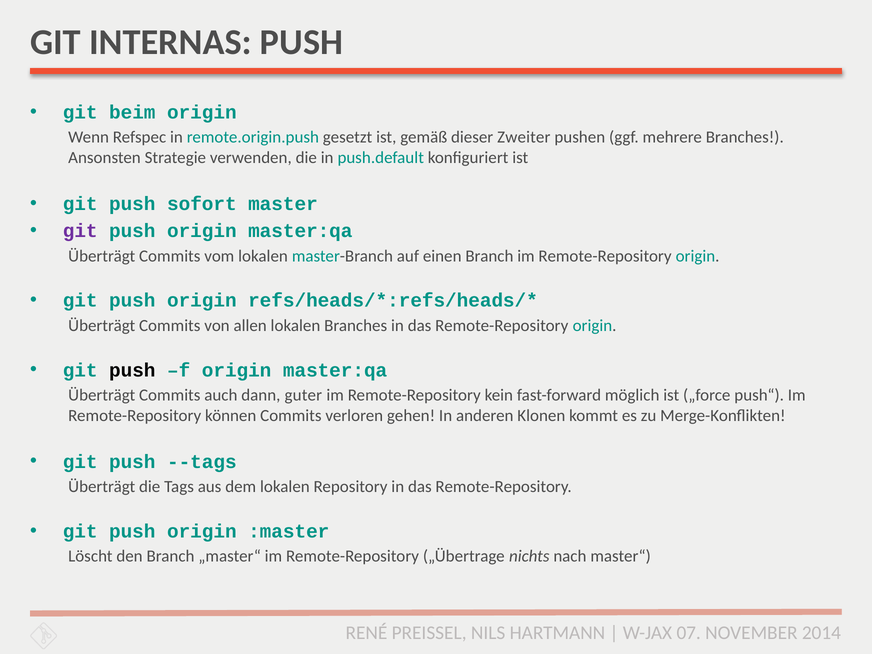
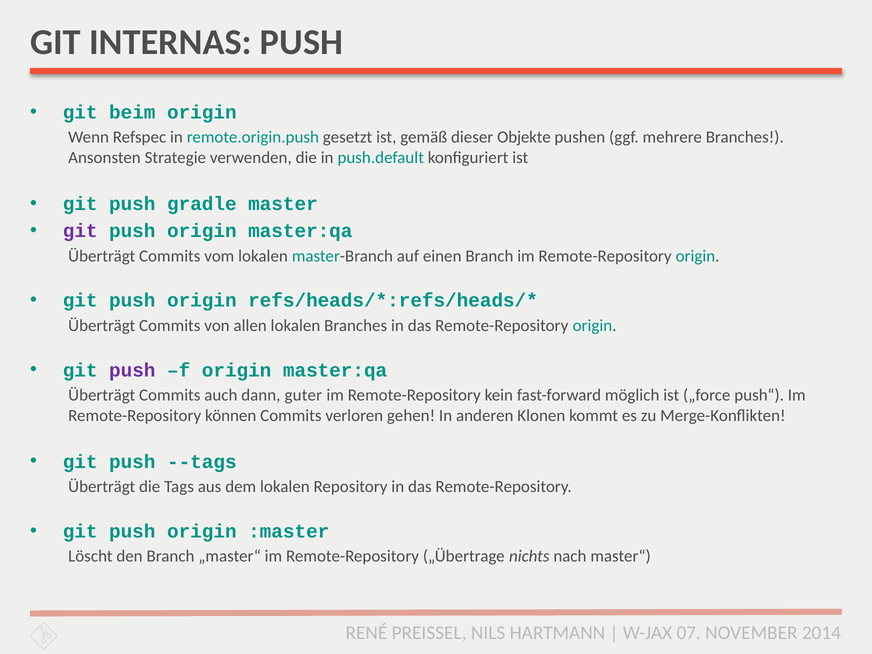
Zweiter: Zweiter -> Objekte
sofort: sofort -> gradle
push at (132, 370) colour: black -> purple
